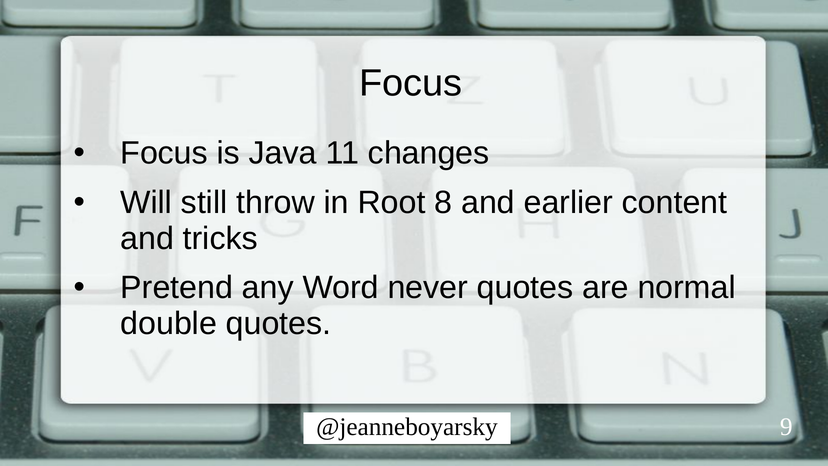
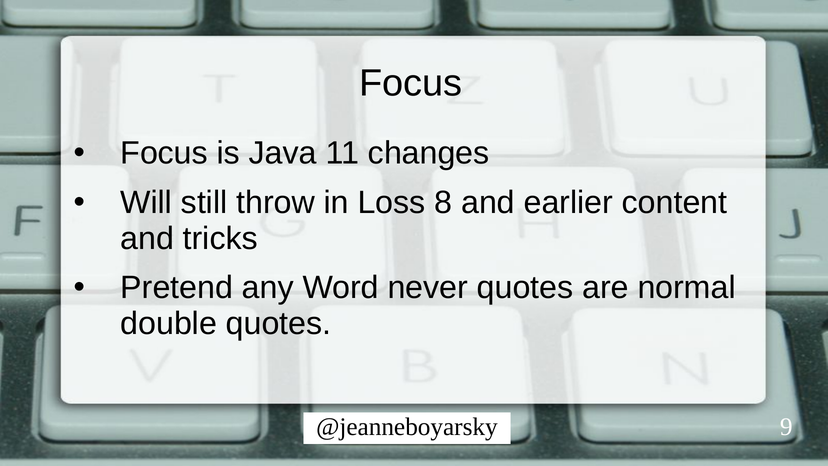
Root: Root -> Loss
